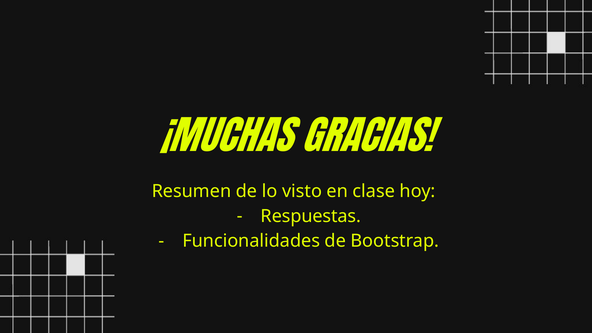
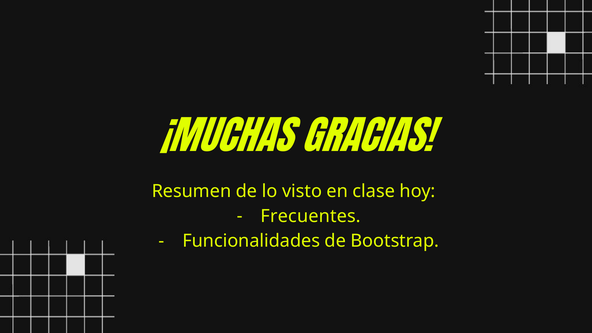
Respuestas: Respuestas -> Frecuentes
